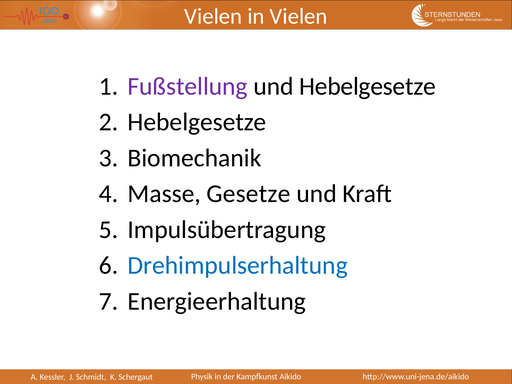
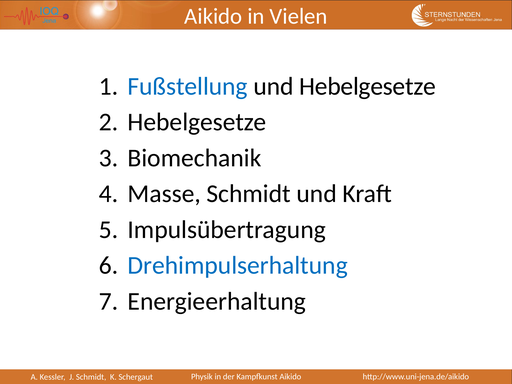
Vielen at (213, 16): Vielen -> Aikido
Fußstellung colour: purple -> blue
Masse Gesetze: Gesetze -> Schmidt
